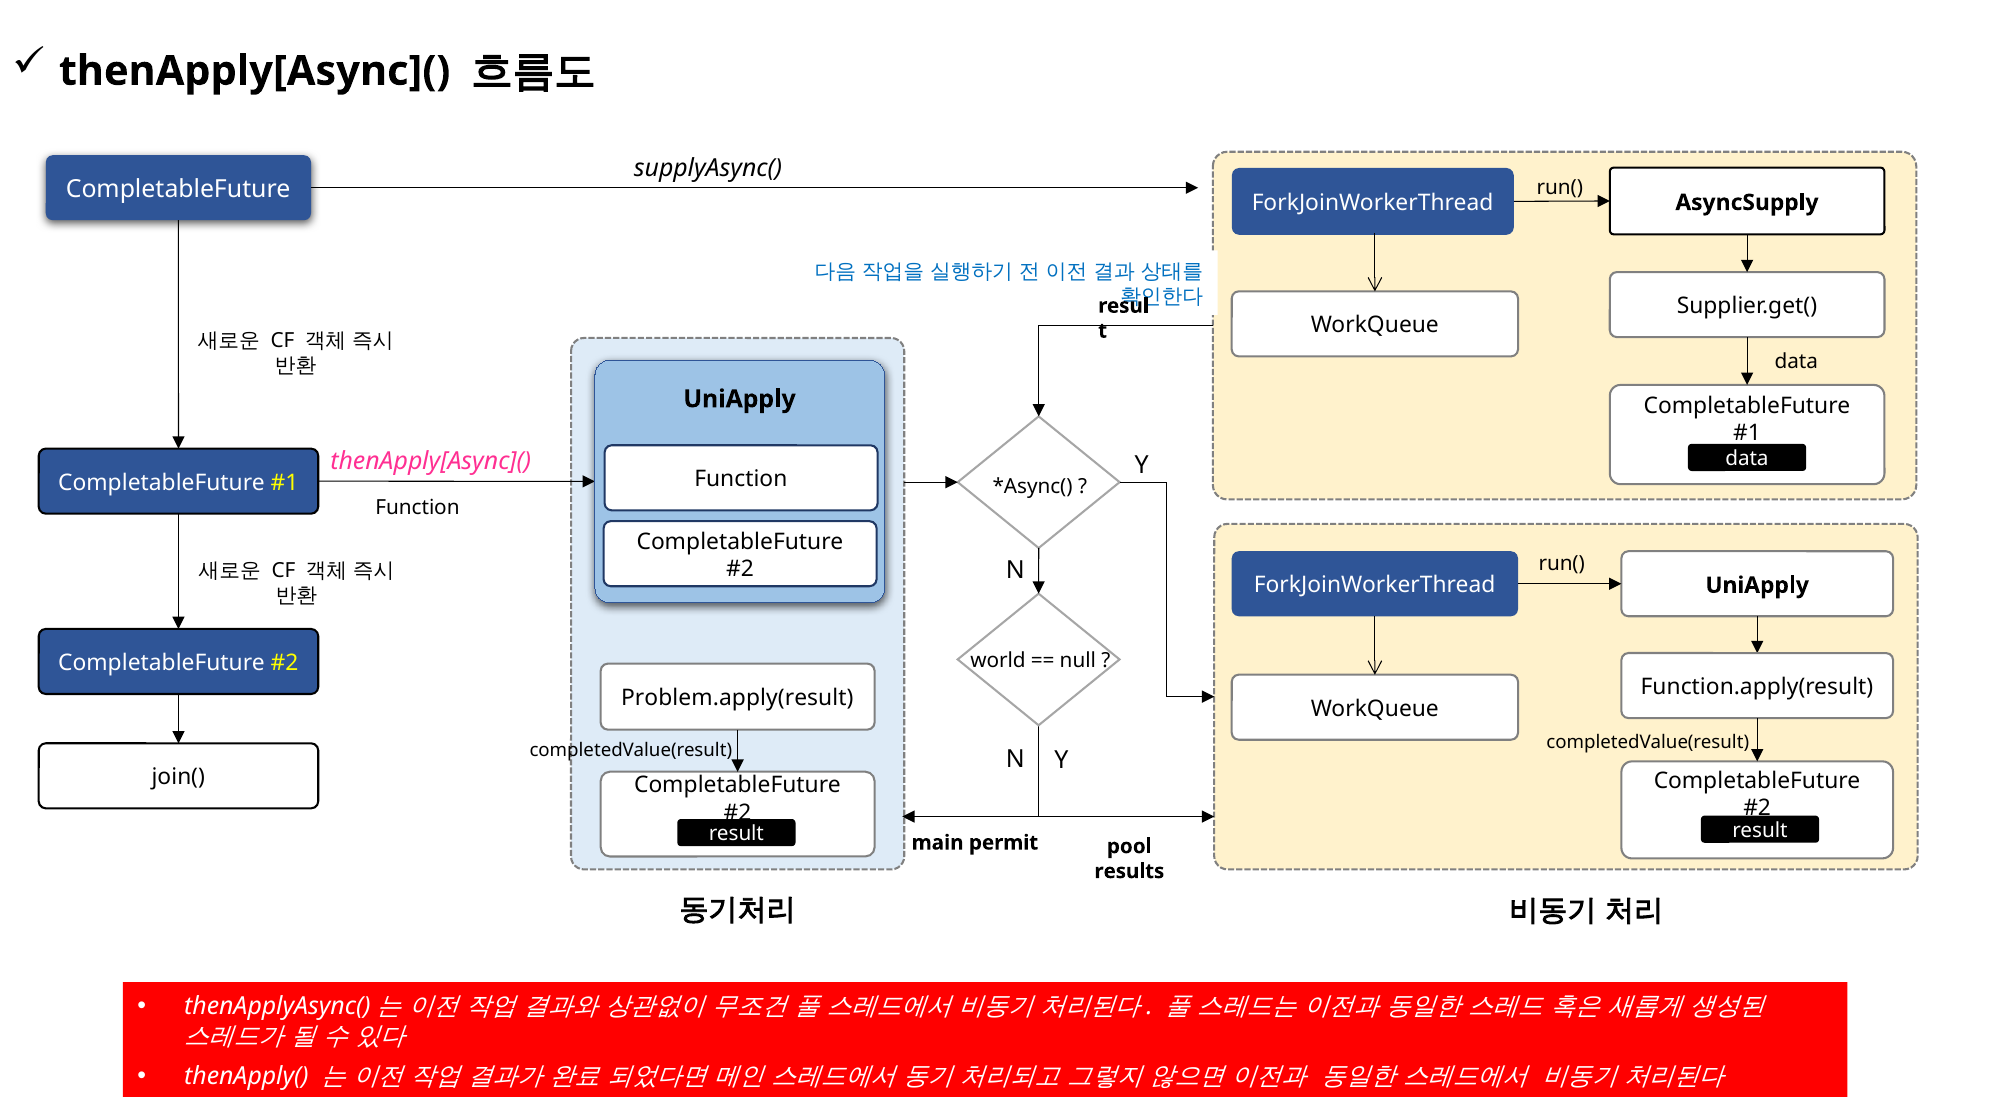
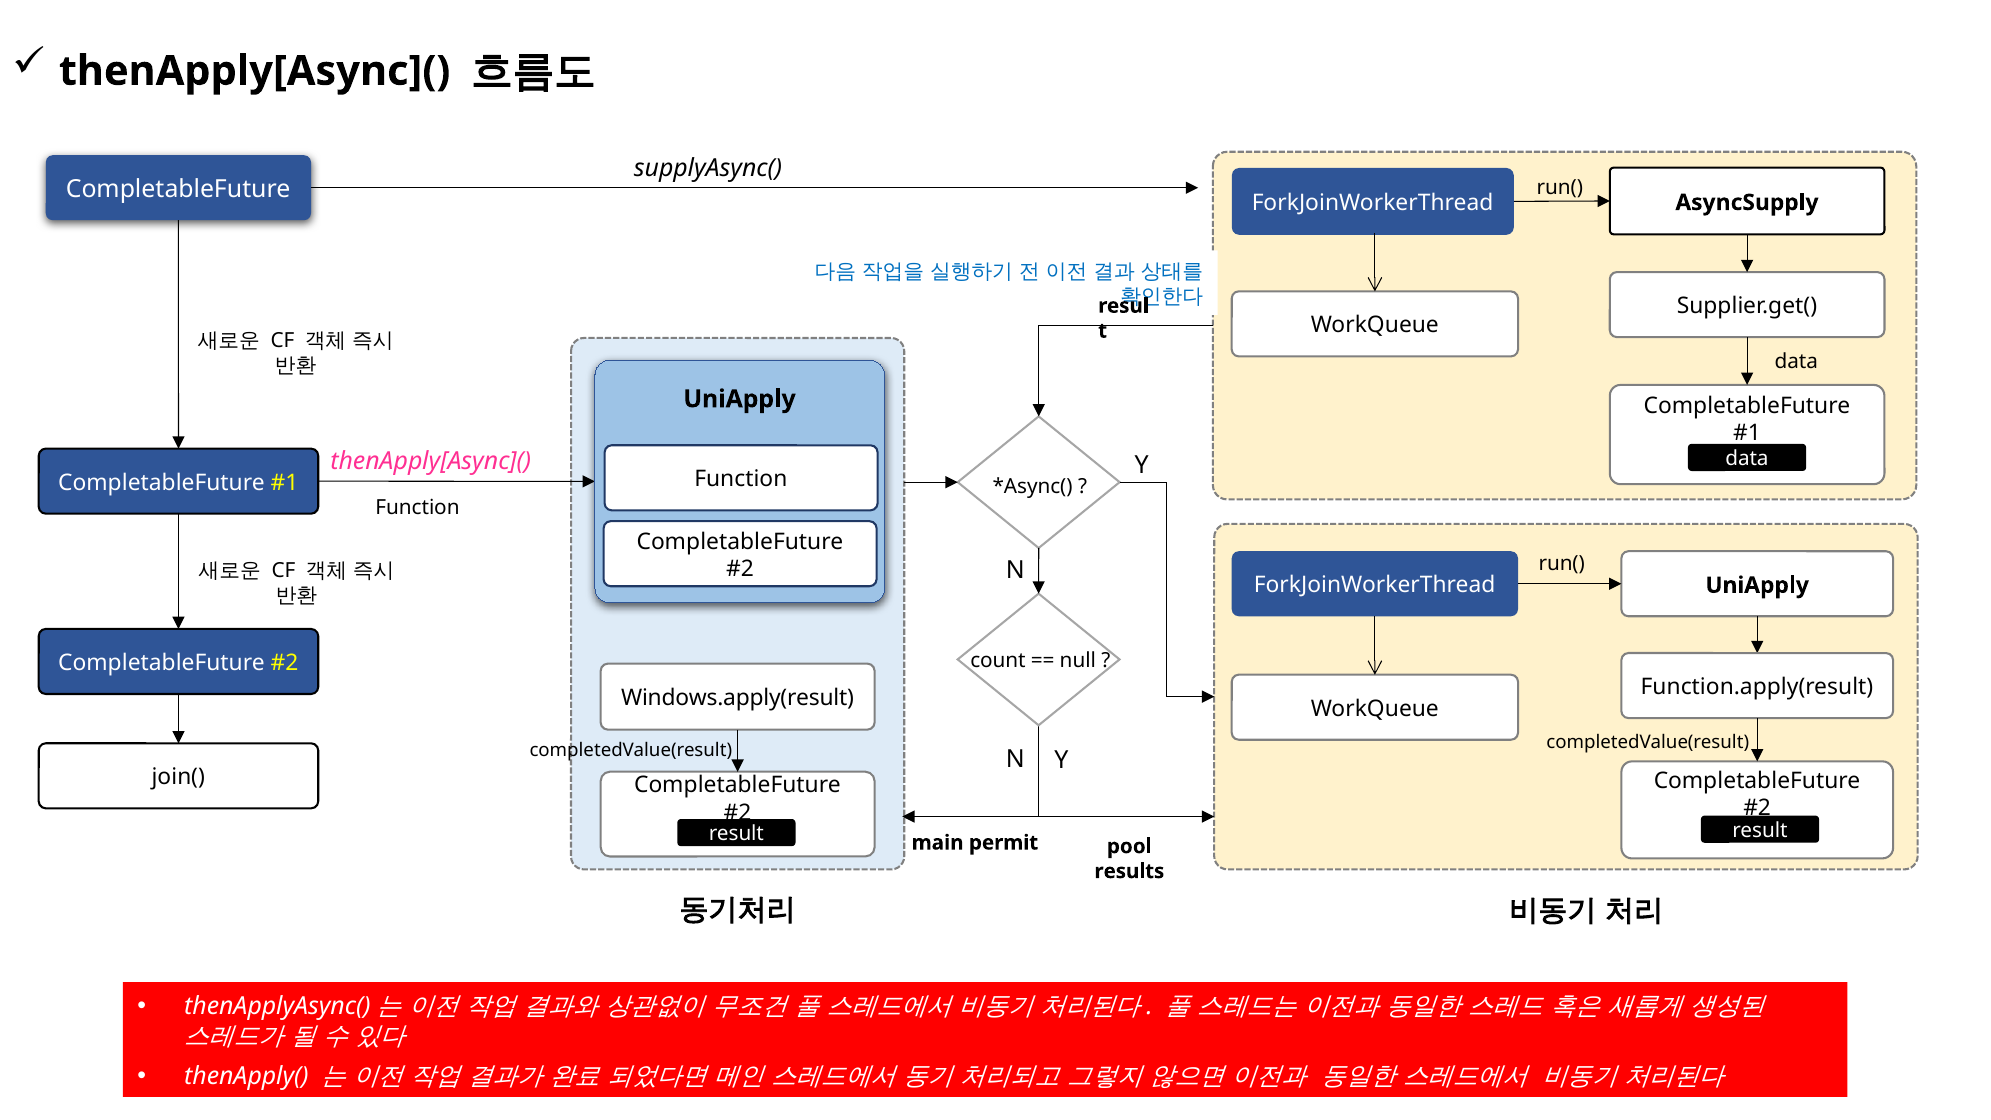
world: world -> count
Problem.apply(result: Problem.apply(result -> Windows.apply(result
